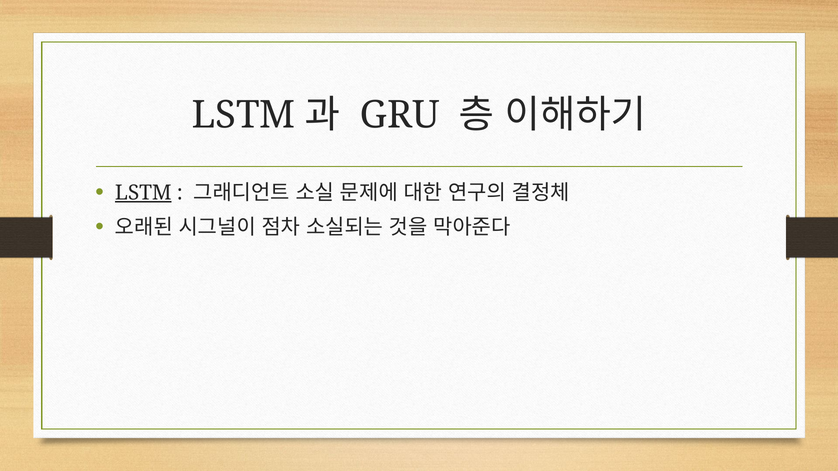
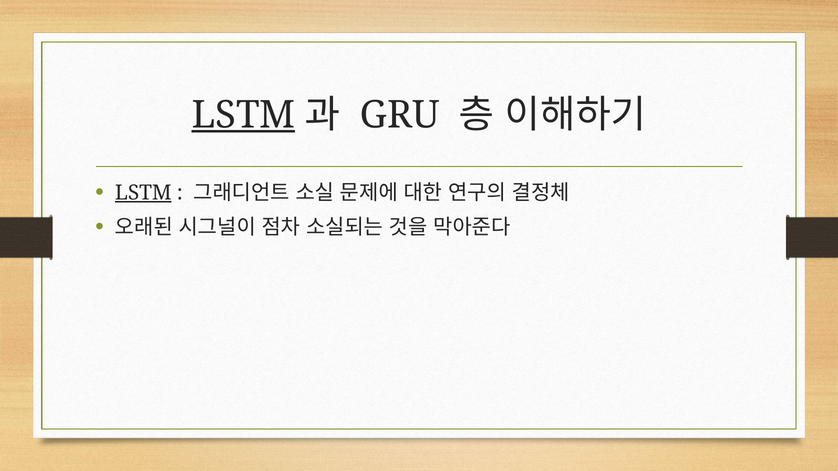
LSTM at (244, 115) underline: none -> present
